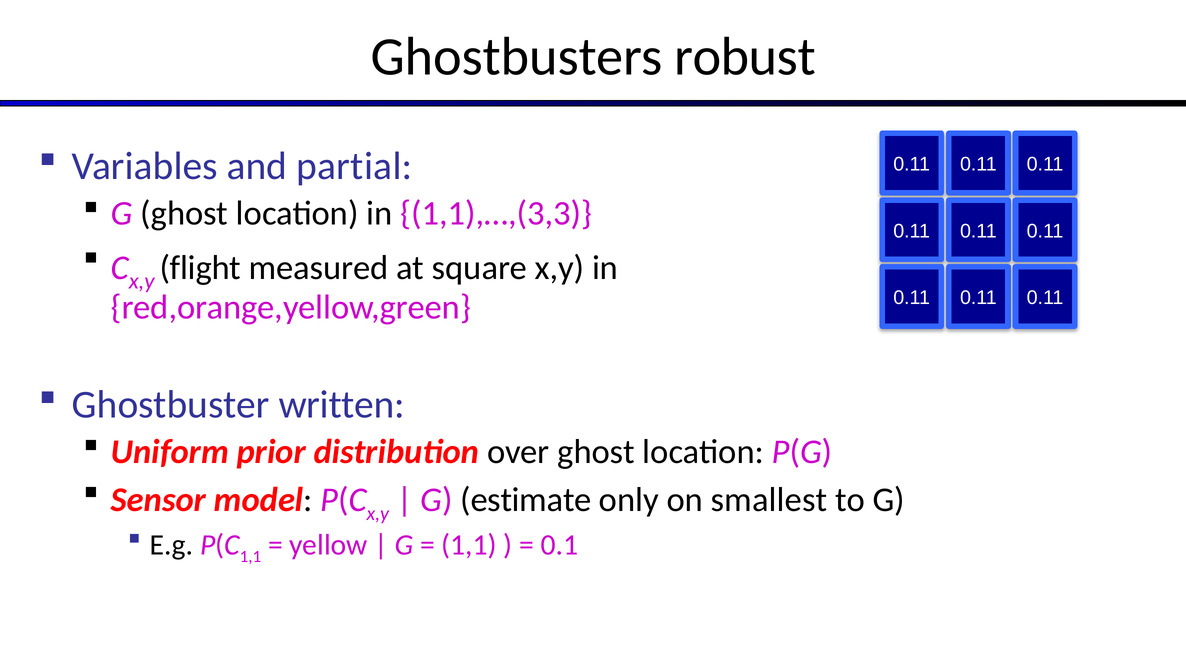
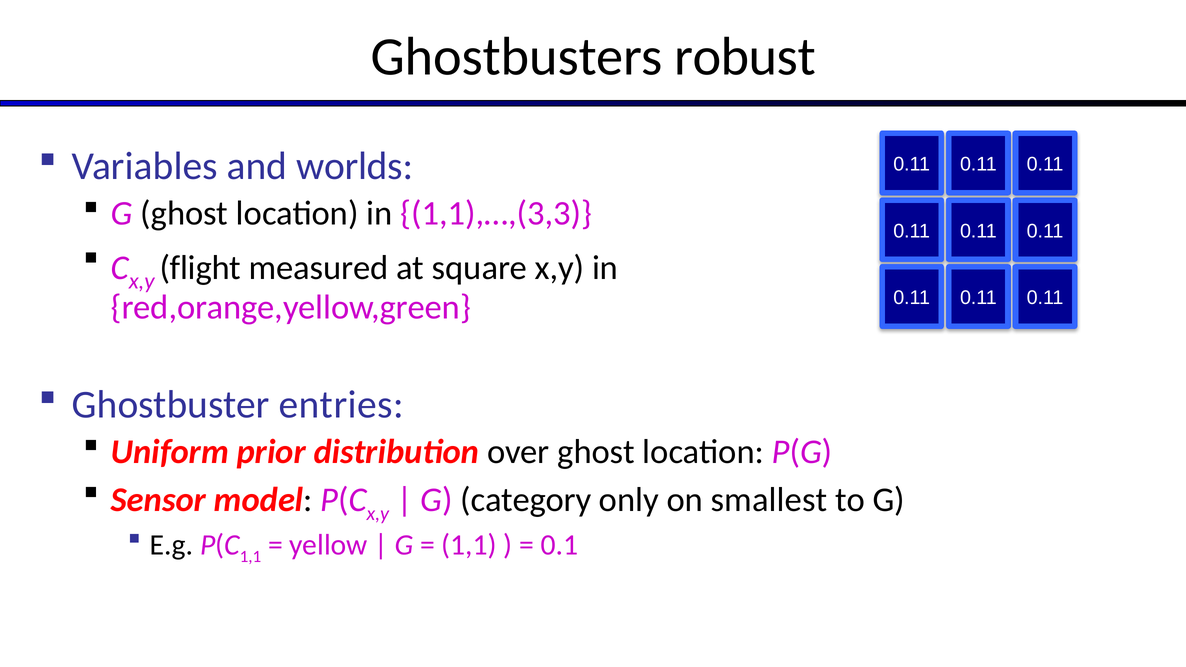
partial: partial -> worlds
written: written -> entries
estimate: estimate -> category
